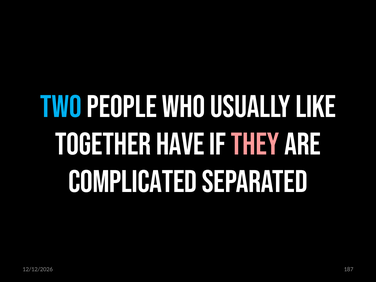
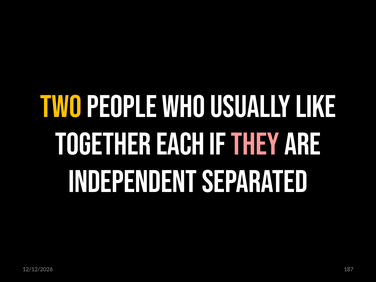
TWO colour: light blue -> yellow
HAVE: HAVE -> EACH
COMPLICATED: COMPLICATED -> INDEPENDENT
